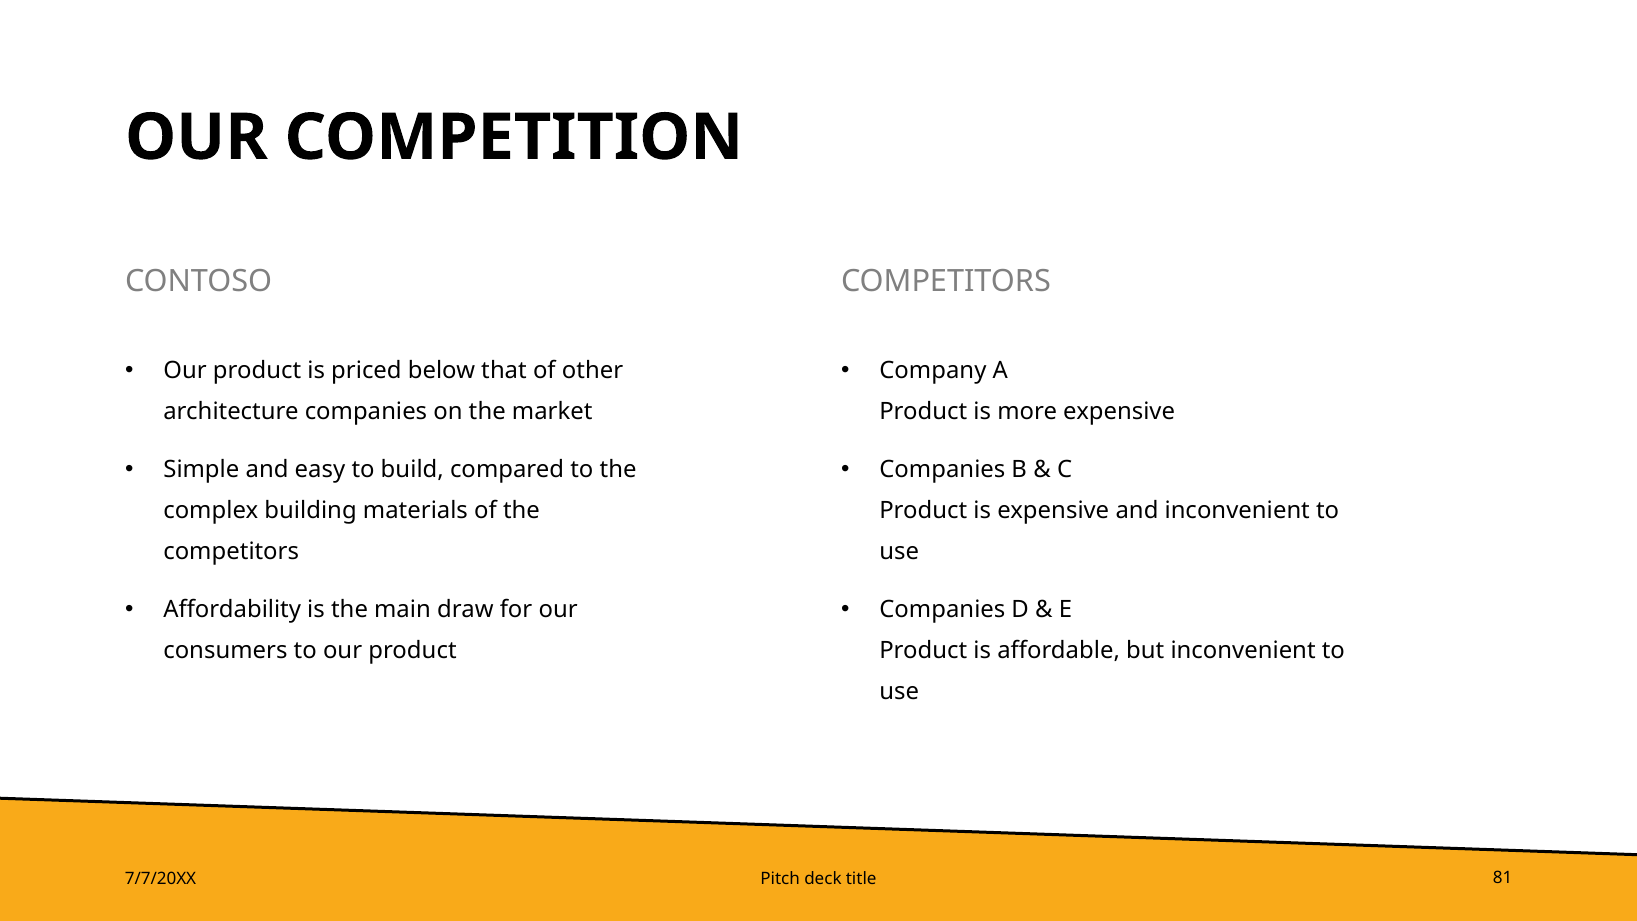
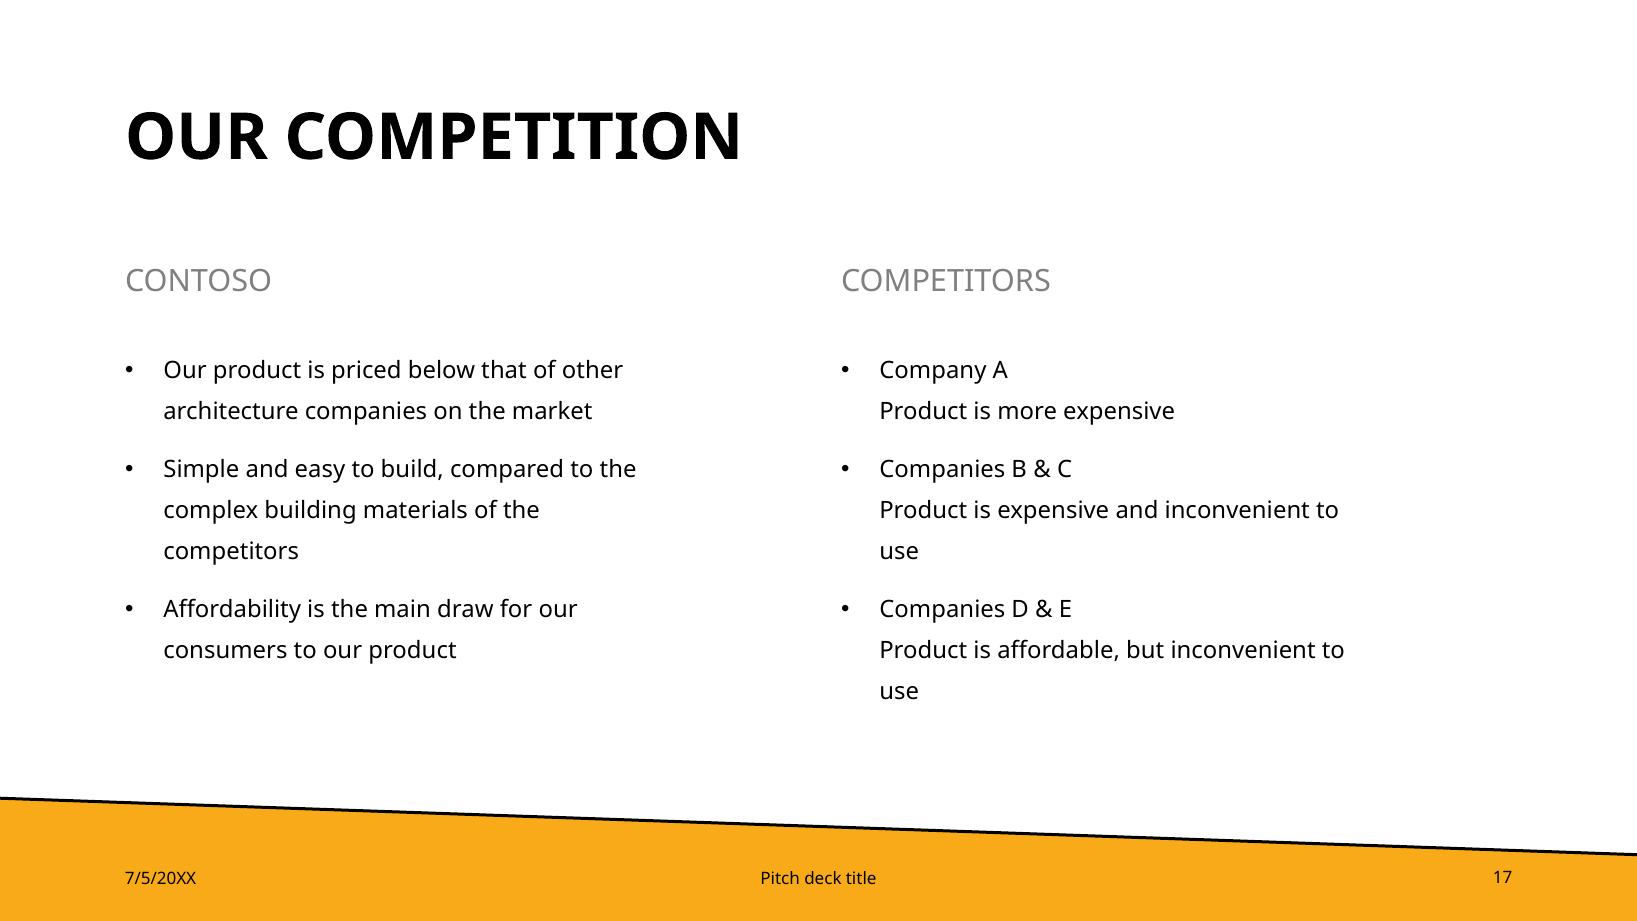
7/7/20XX: 7/7/20XX -> 7/5/20XX
81: 81 -> 17
